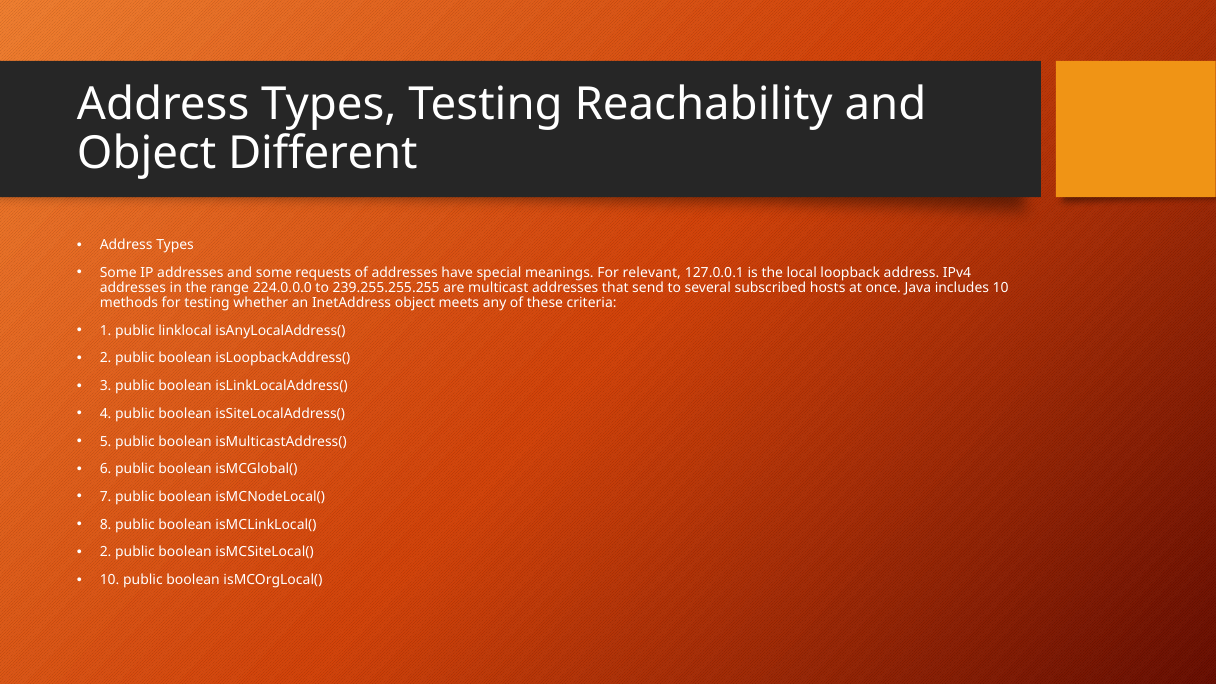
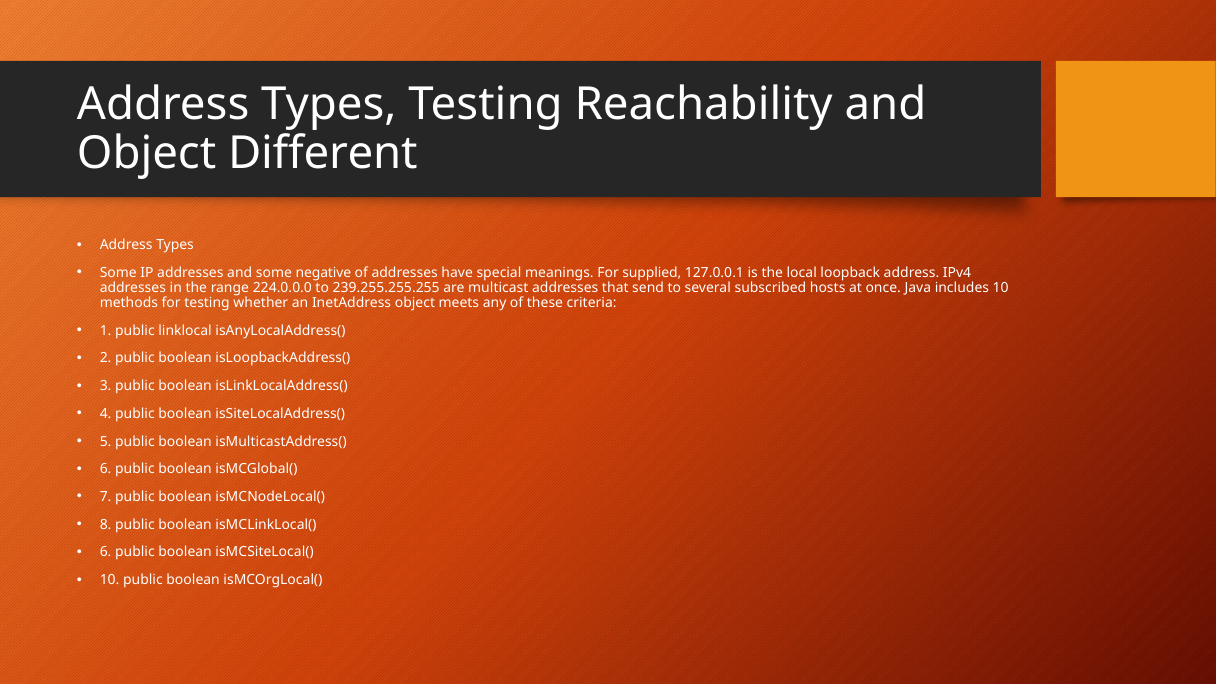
requests: requests -> negative
relevant: relevant -> supplied
2 at (106, 552): 2 -> 6
